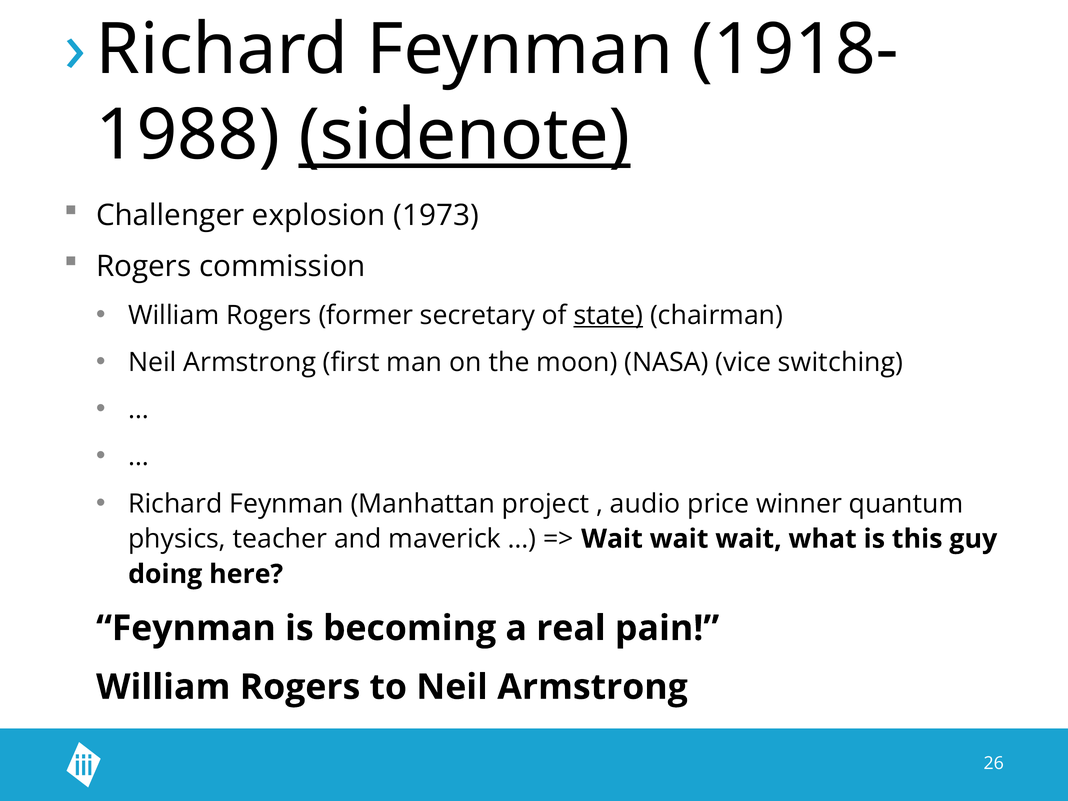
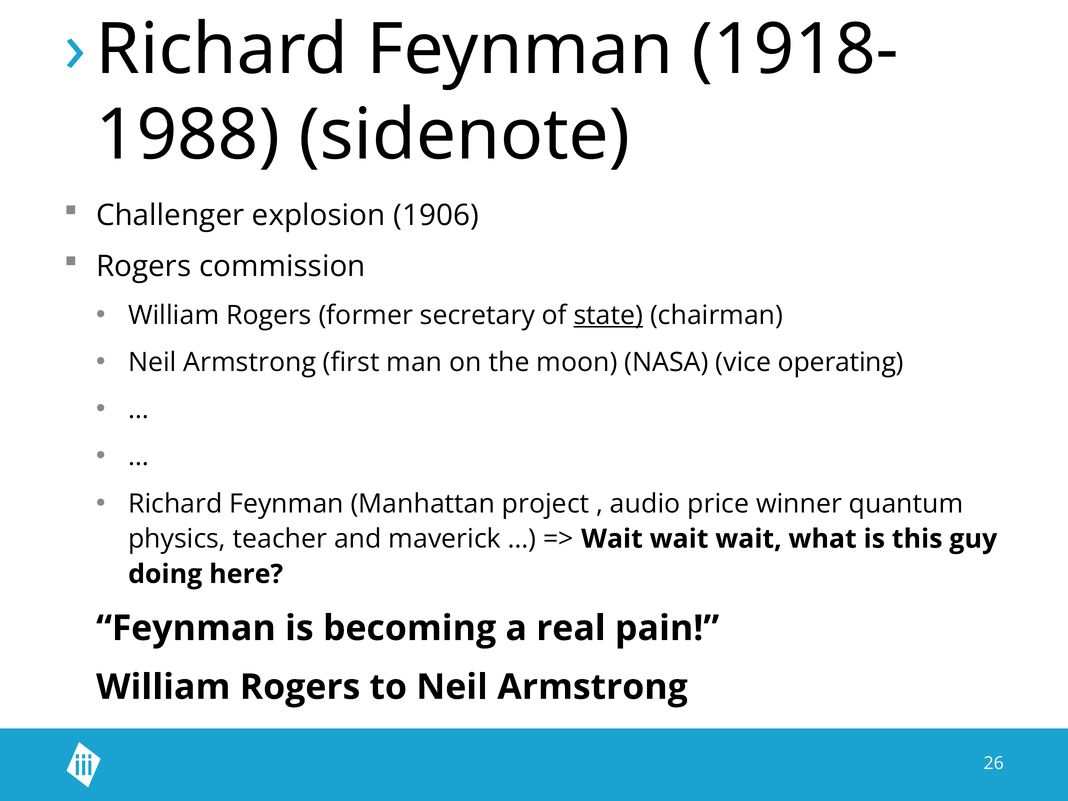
sidenote underline: present -> none
1973: 1973 -> 1906
switching: switching -> operating
